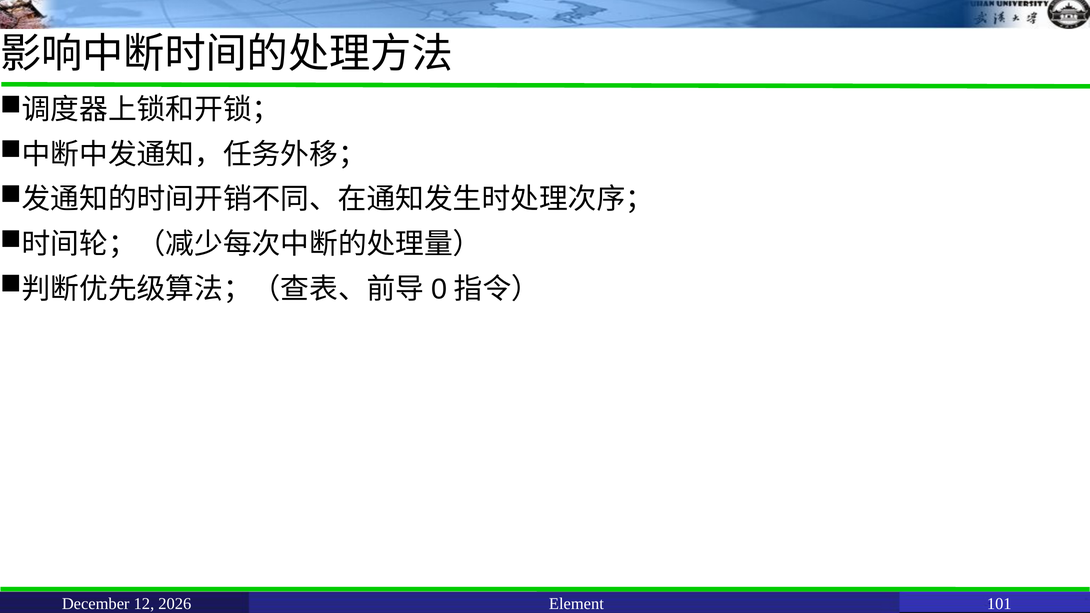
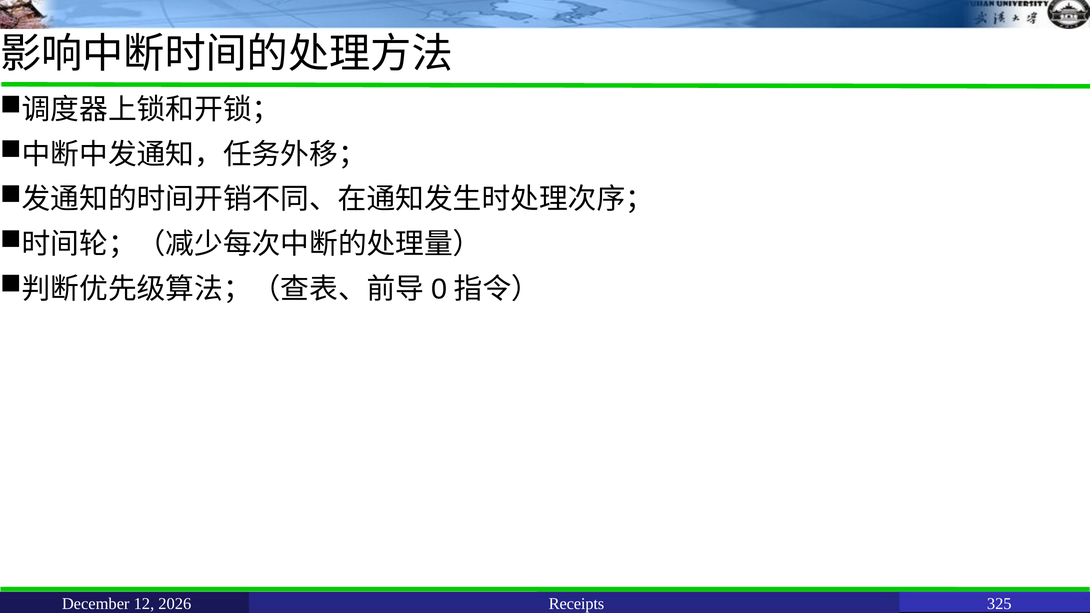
Element: Element -> Receipts
101: 101 -> 325
